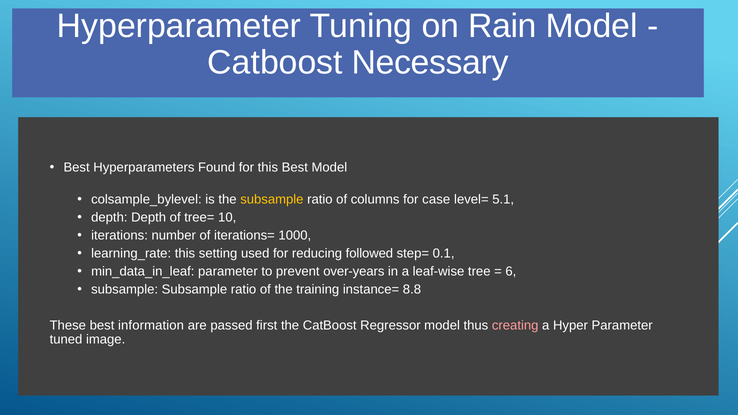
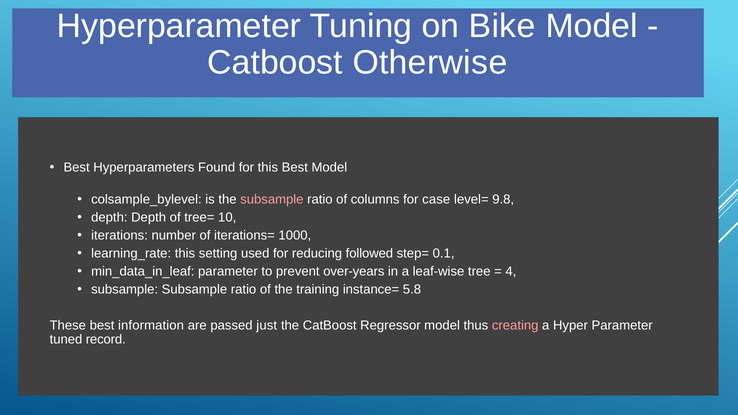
Rain: Rain -> Bike
Necessary: Necessary -> Otherwise
subsample at (272, 199) colour: yellow -> pink
5.1: 5.1 -> 9.8
6: 6 -> 4
8.8: 8.8 -> 5.8
first: first -> just
image: image -> record
